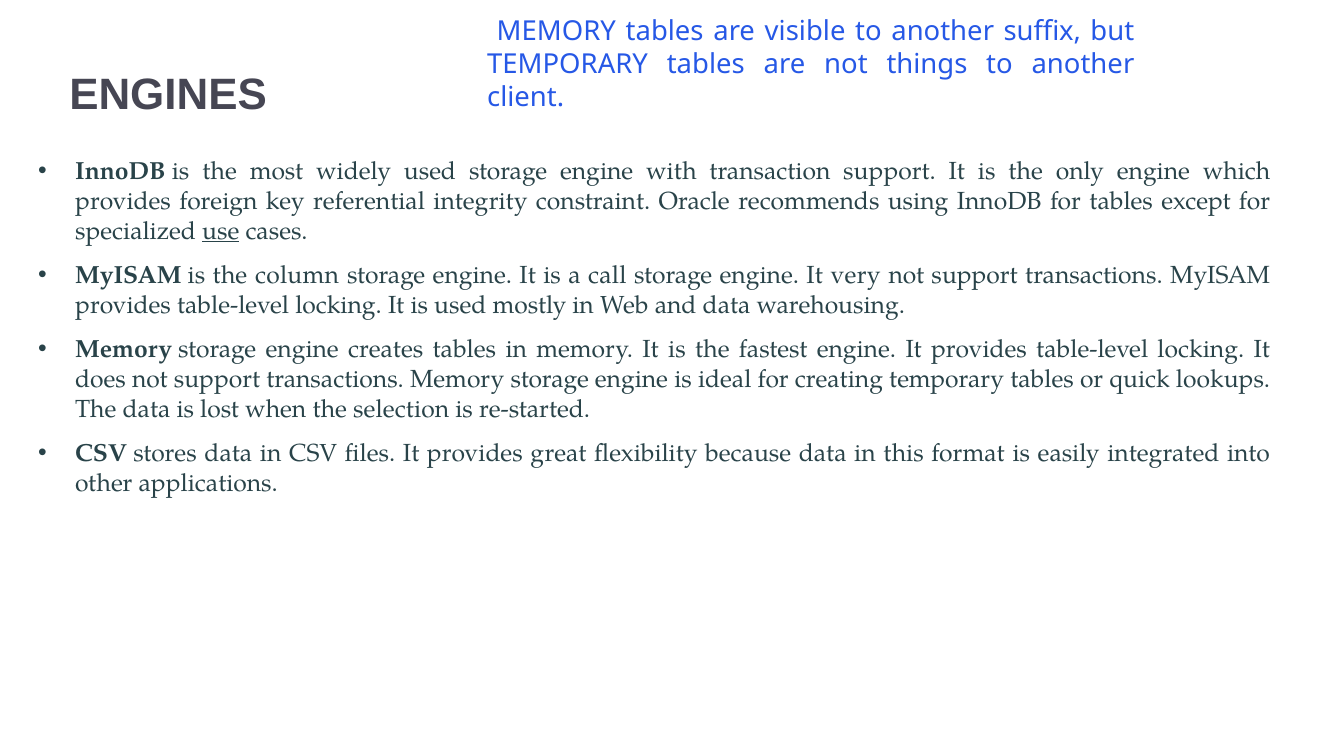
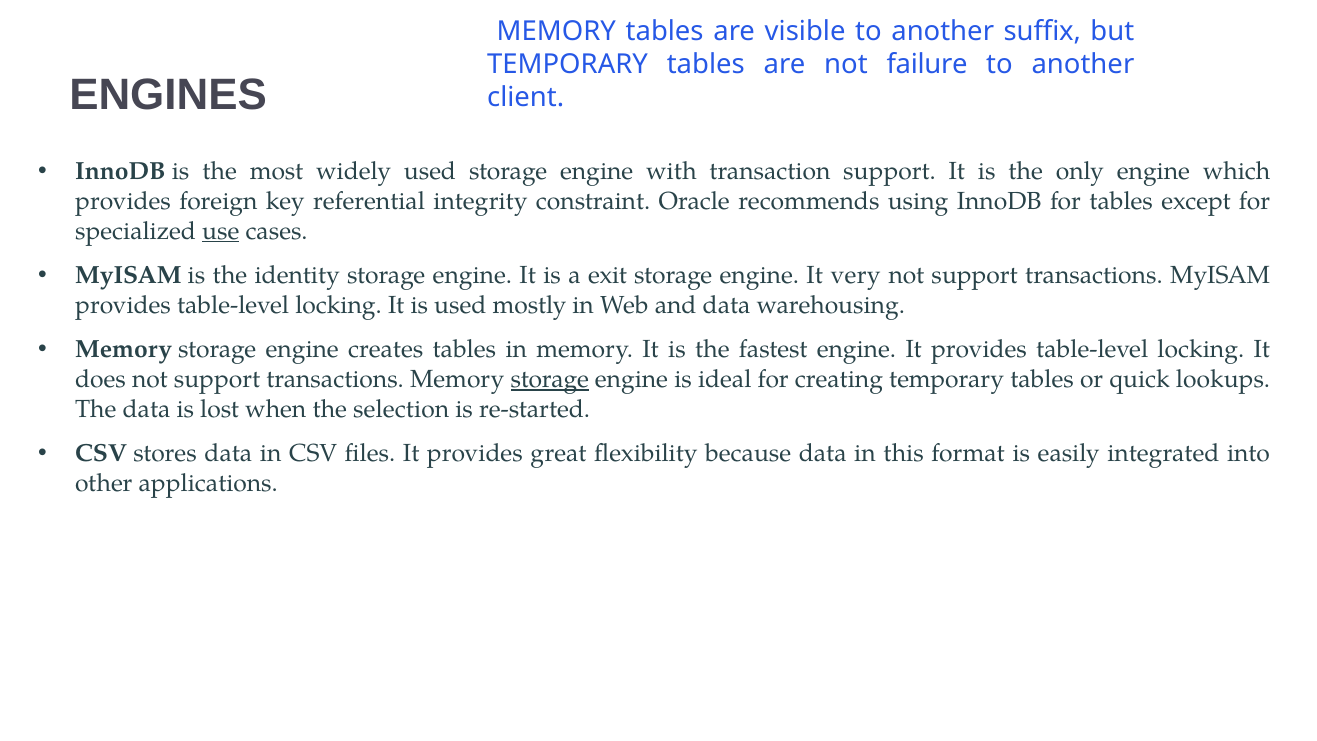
things: things -> failure
column: column -> identity
call: call -> exit
storage at (550, 379) underline: none -> present
